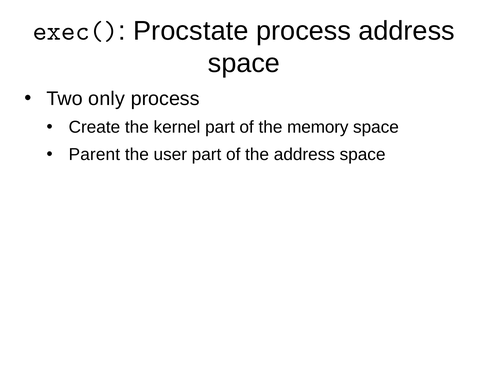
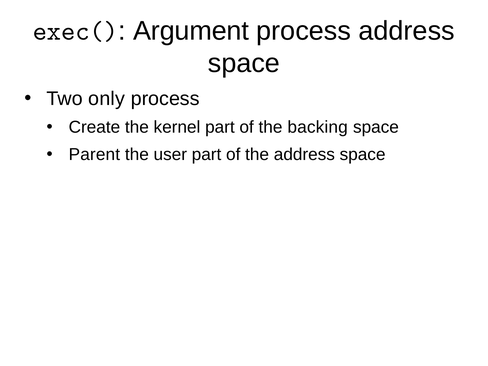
Procstate: Procstate -> Argument
memory: memory -> backing
